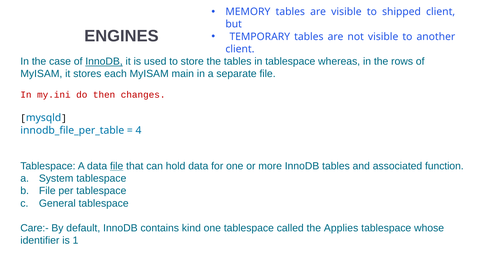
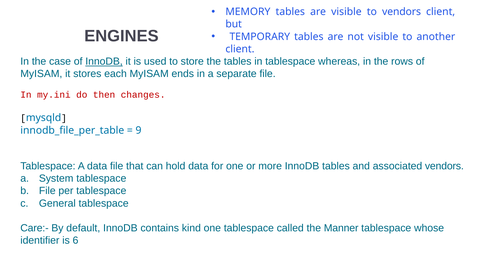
to shipped: shipped -> vendors
main: main -> ends
4: 4 -> 9
file at (117, 166) underline: present -> none
associated function: function -> vendors
Applies: Applies -> Manner
1: 1 -> 6
